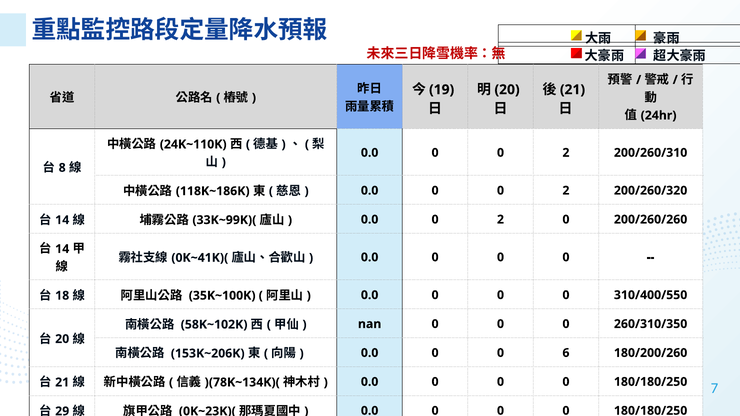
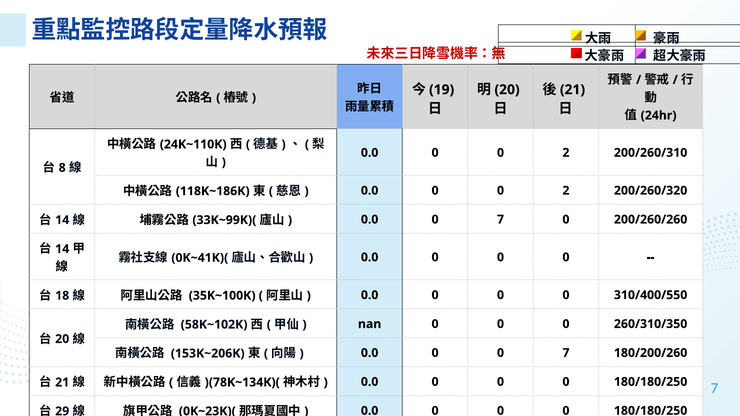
0.0 0 2: 2 -> 7
0 0 6: 6 -> 7
